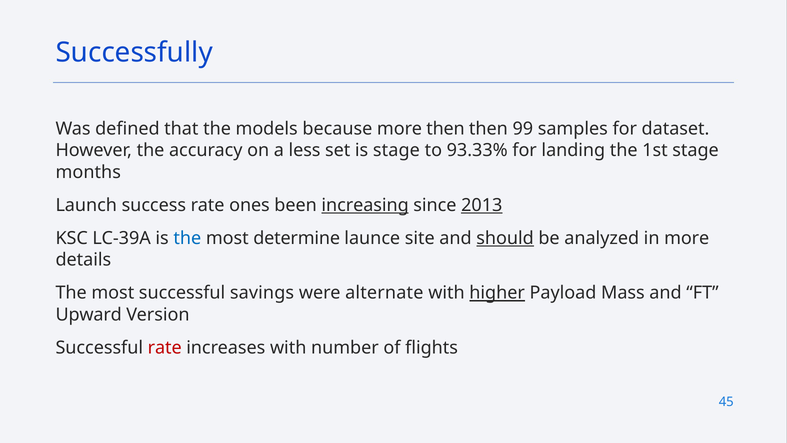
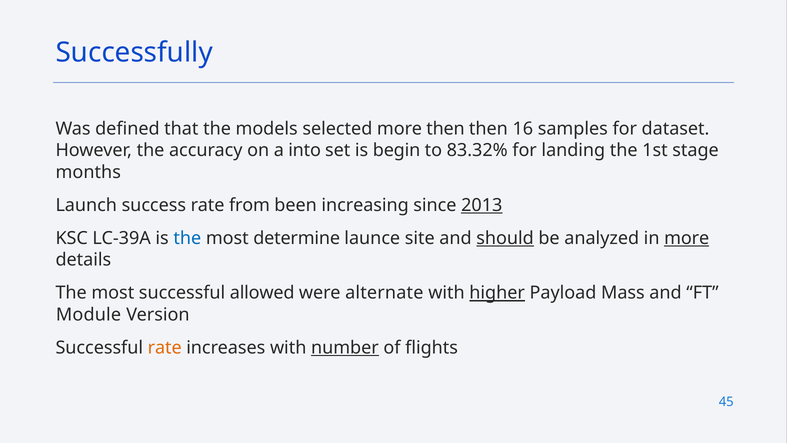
because: because -> selected
99: 99 -> 16
less: less -> into
is stage: stage -> begin
93.33%: 93.33% -> 83.32%
ones: ones -> from
increasing underline: present -> none
more at (687, 238) underline: none -> present
savings: savings -> allowed
Upward: Upward -> Module
rate at (165, 348) colour: red -> orange
number underline: none -> present
